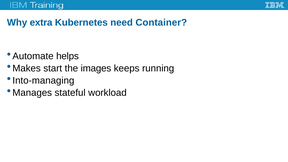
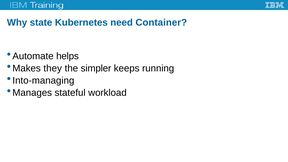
extra: extra -> state
start: start -> they
images: images -> simpler
